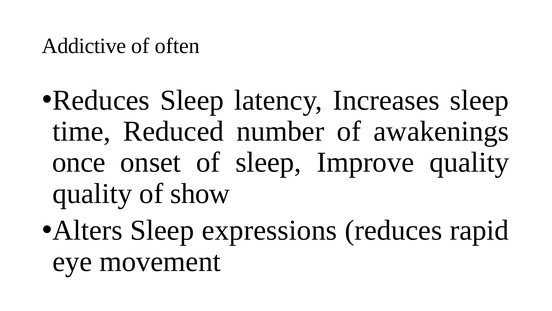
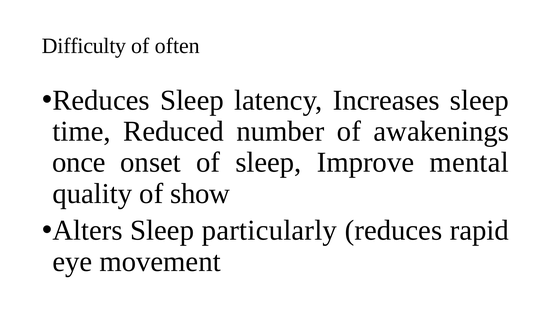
Addictive: Addictive -> Difficulty
Improve quality: quality -> mental
expressions: expressions -> particularly
